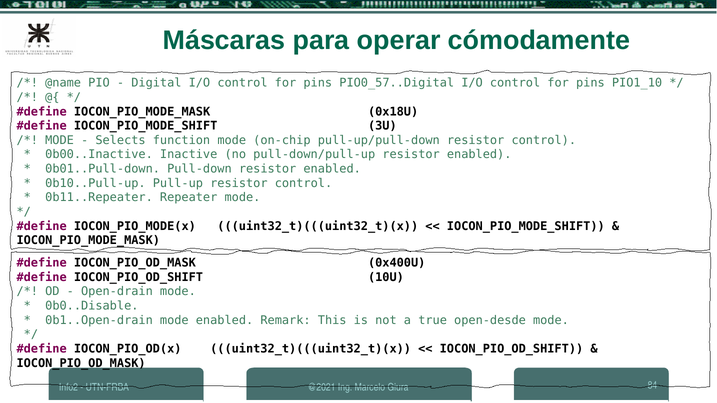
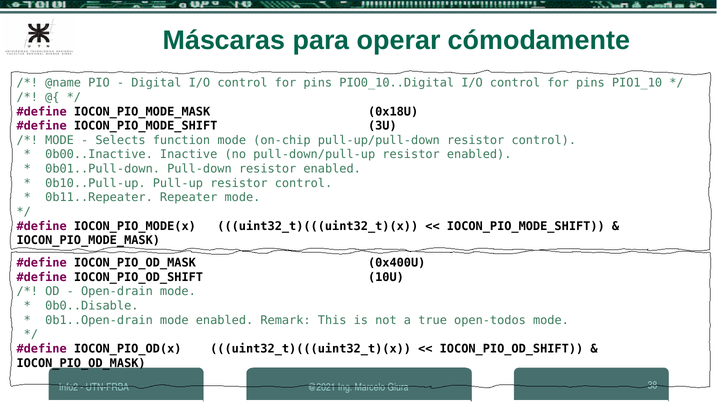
PIO0_57..Digital: PIO0_57..Digital -> PIO0_10..Digital
open-desde: open-desde -> open-todos
84: 84 -> 38
